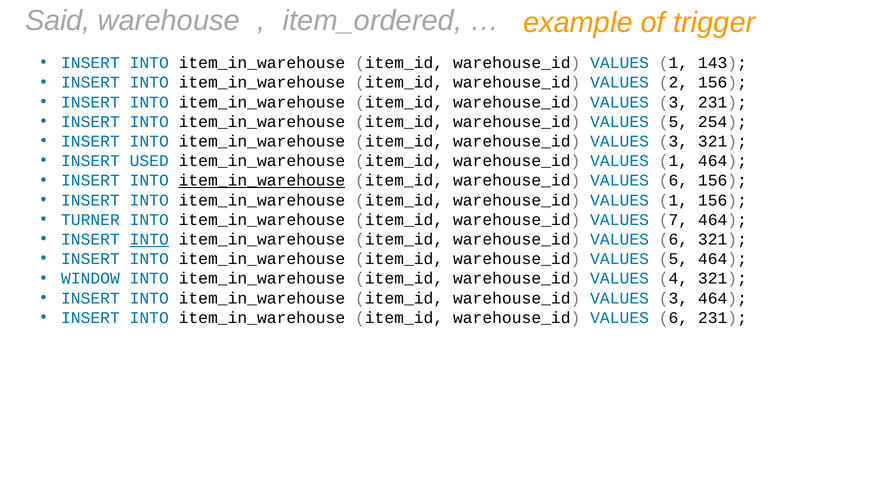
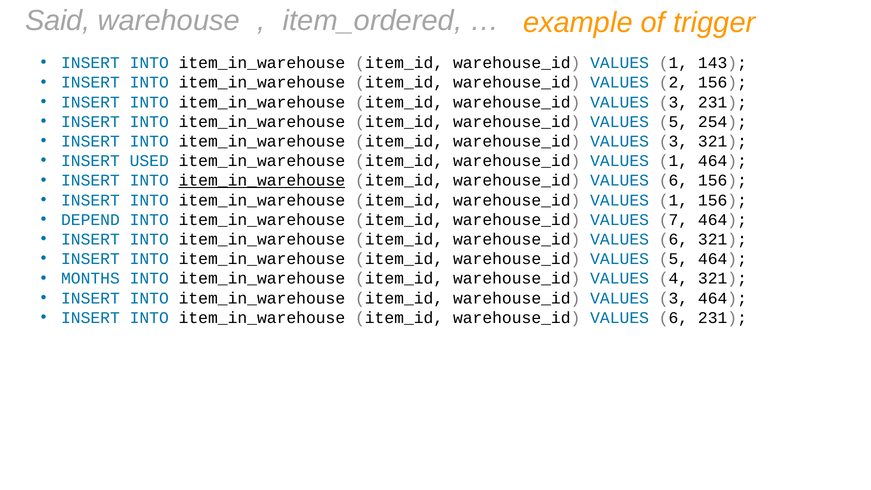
TURNER: TURNER -> DEPEND
INTO at (149, 239) underline: present -> none
WINDOW: WINDOW -> MONTHS
